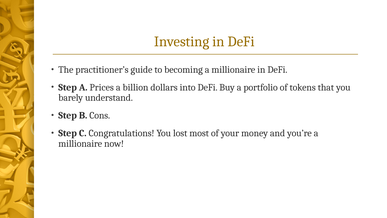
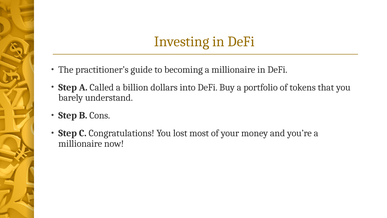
Prices: Prices -> Called
